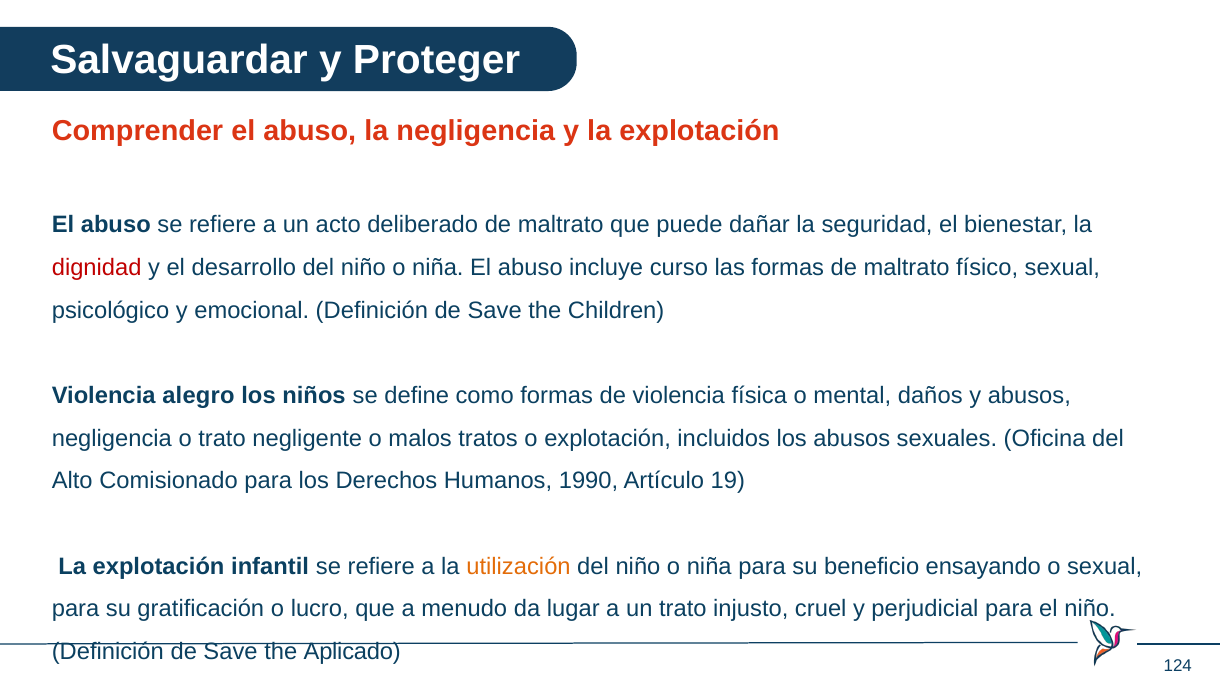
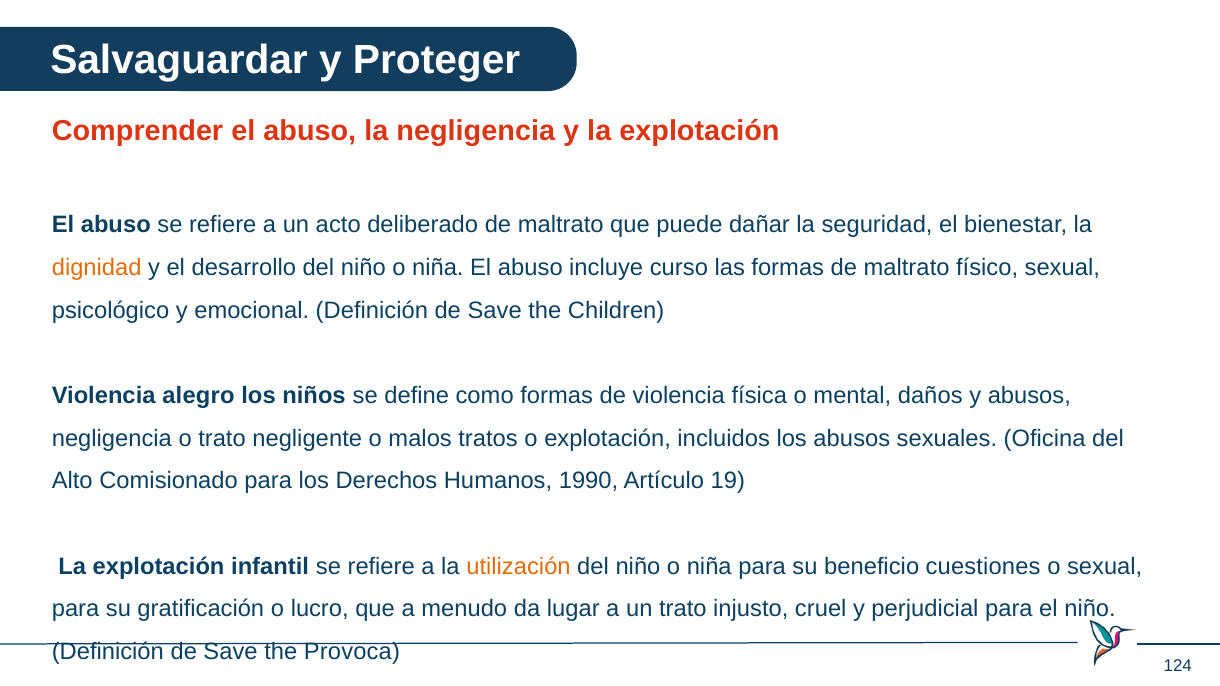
dignidad colour: red -> orange
ensayando: ensayando -> cuestiones
Aplicado: Aplicado -> Provoca
